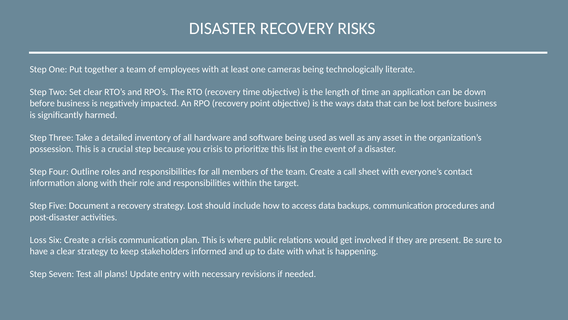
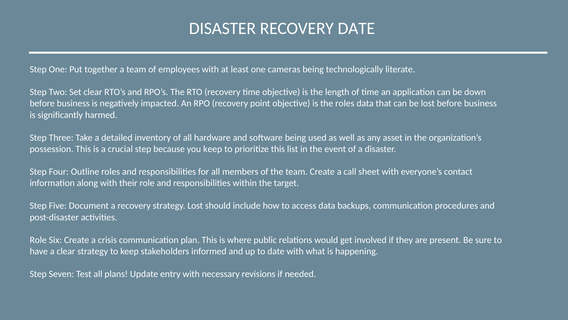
RECOVERY RISKS: RISKS -> DATE
the ways: ways -> roles
you crisis: crisis -> keep
Loss at (38, 240): Loss -> Role
